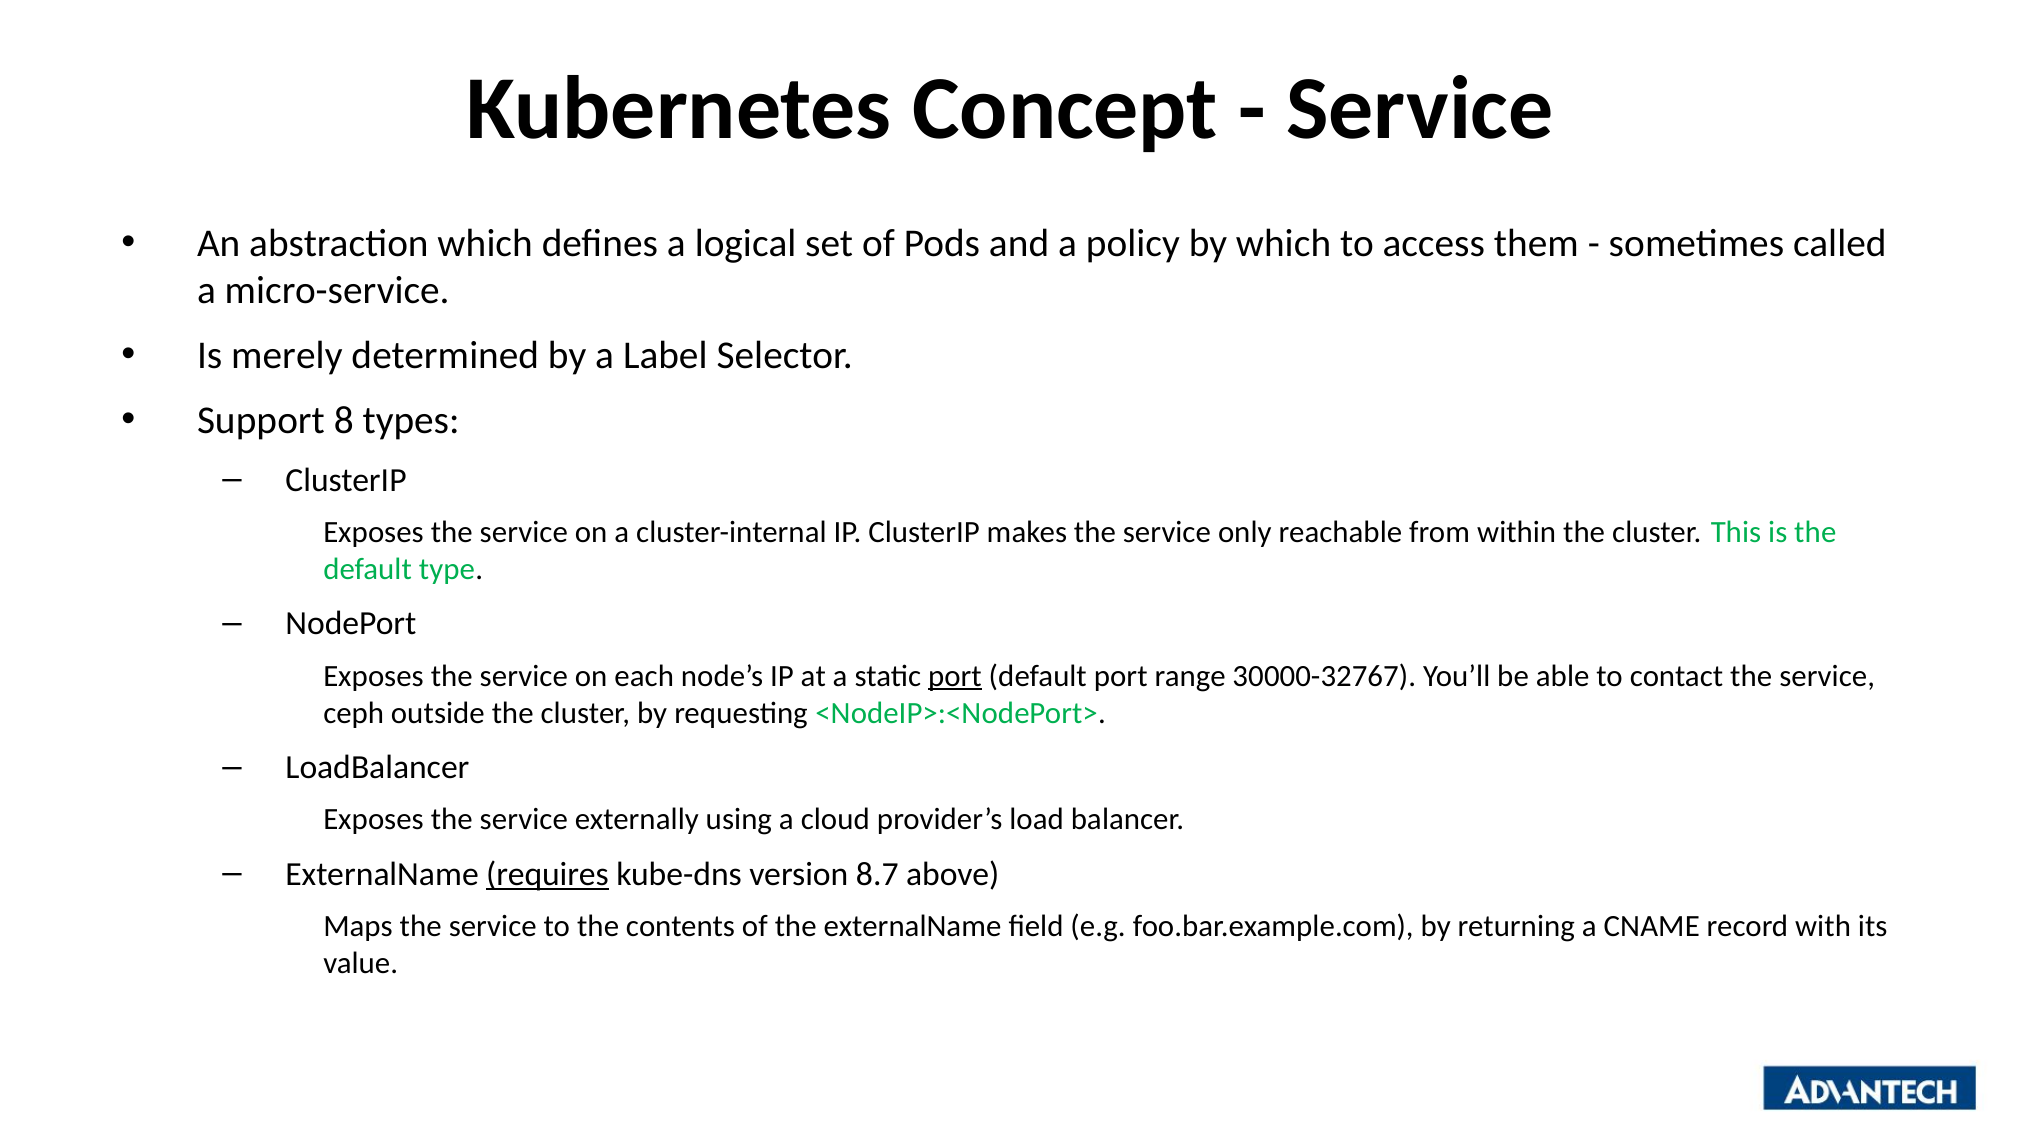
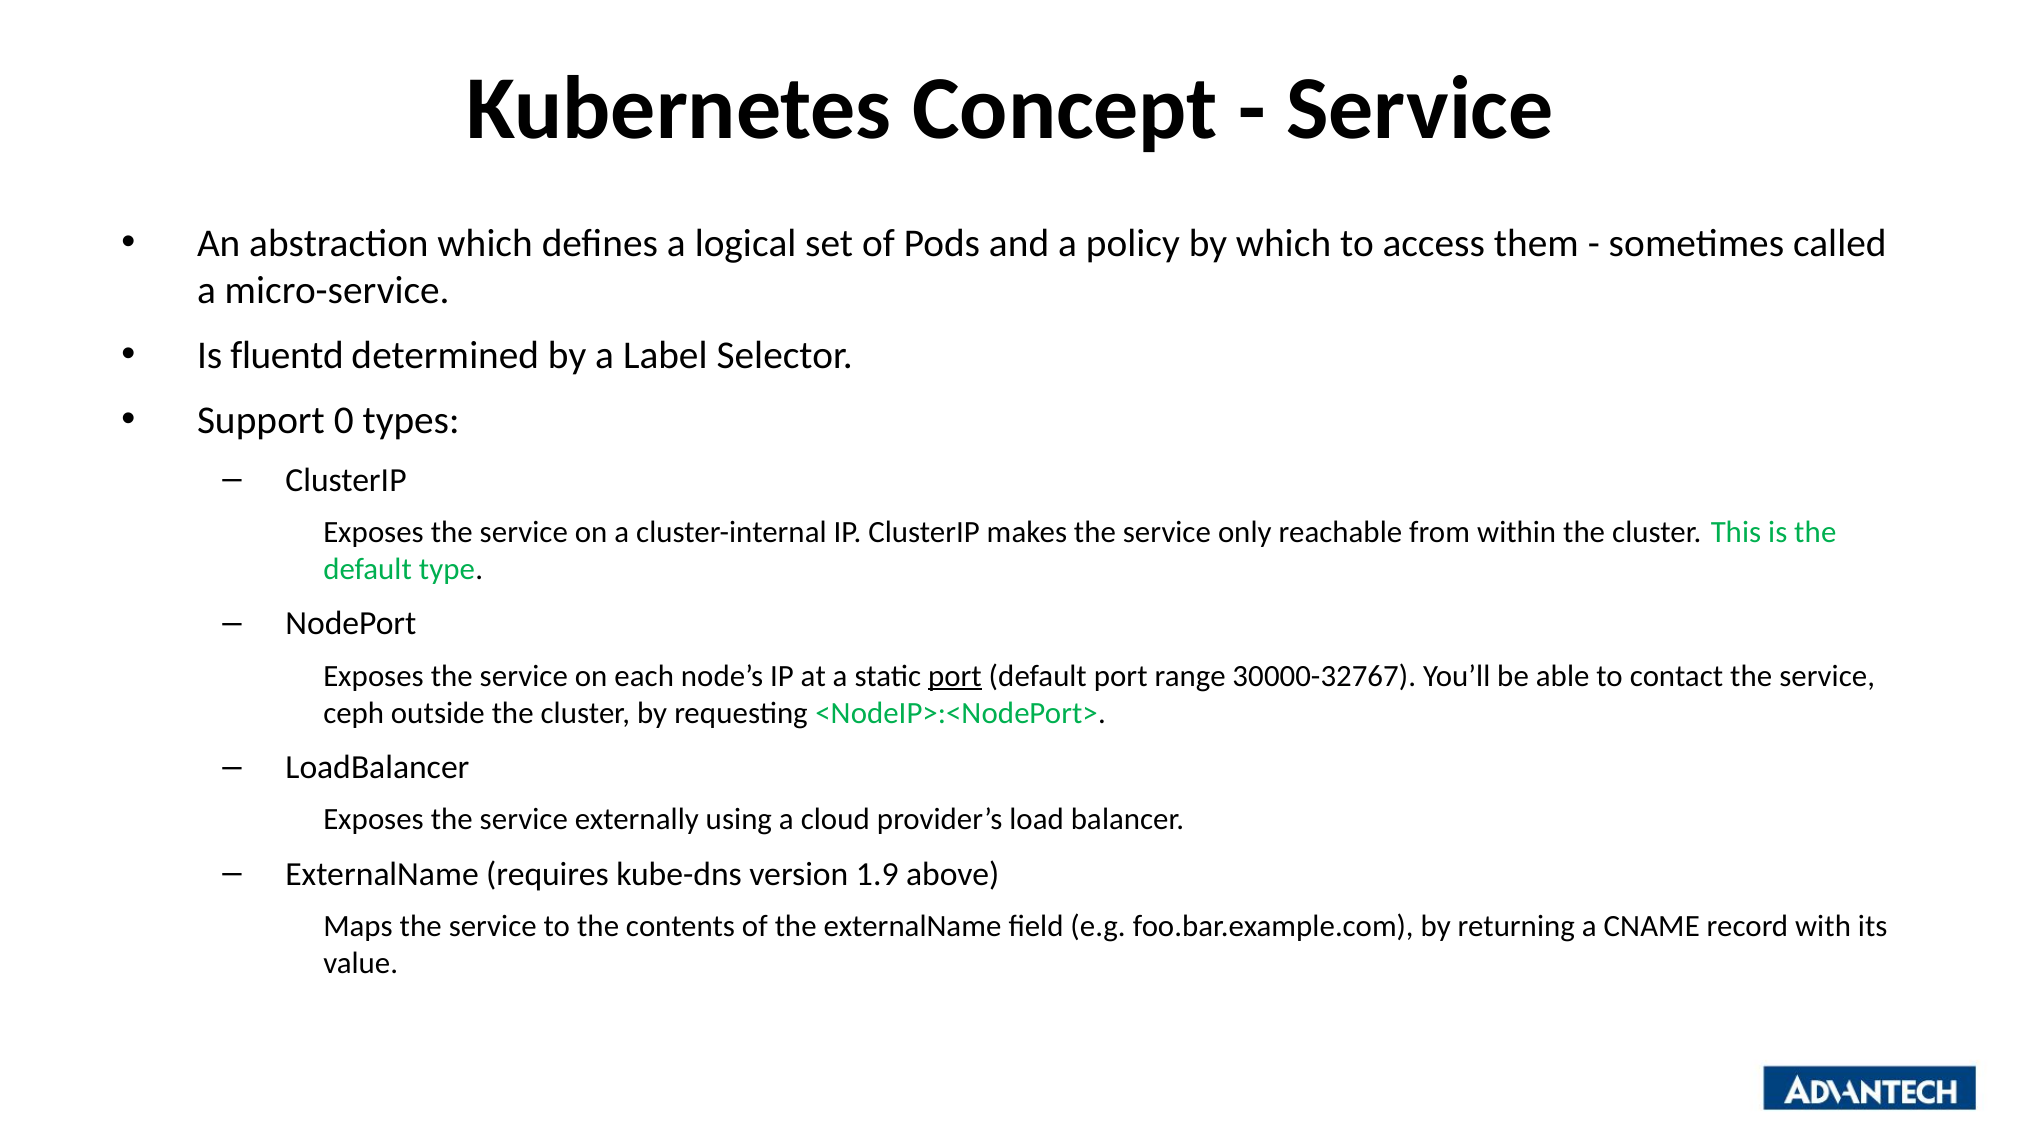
merely: merely -> fluentd
8: 8 -> 0
requires underline: present -> none
8.7: 8.7 -> 1.9
